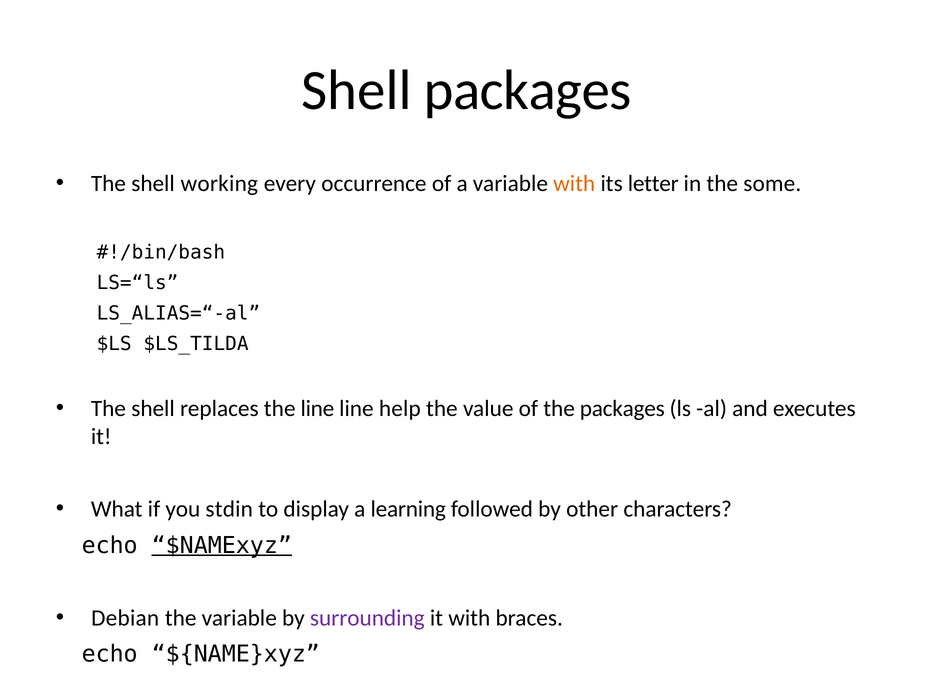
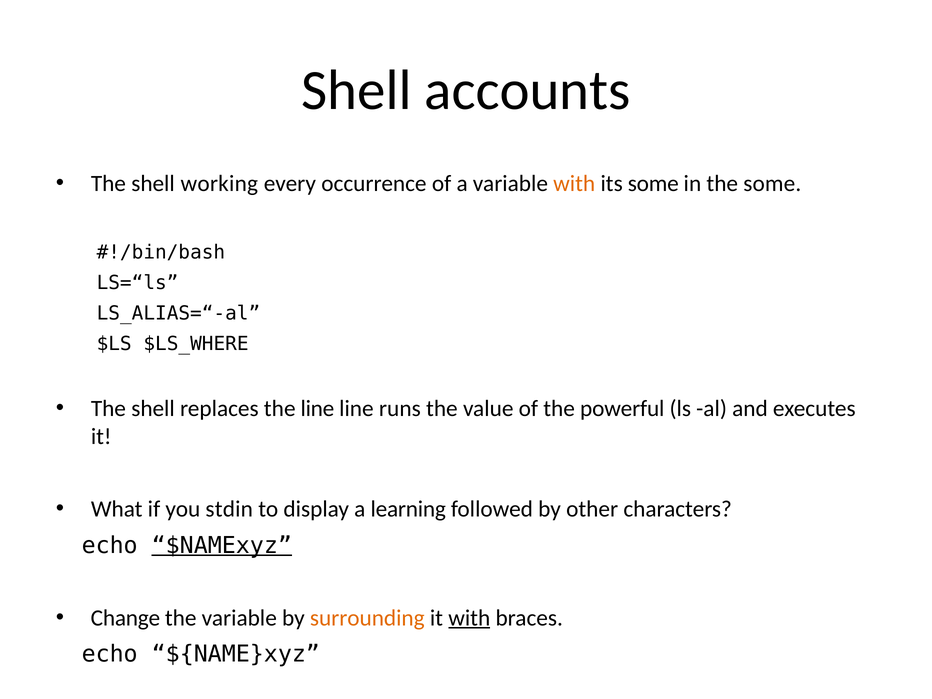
Shell packages: packages -> accounts
its letter: letter -> some
$LS_TILDA: $LS_TILDA -> $LS_WHERE
help: help -> runs
the packages: packages -> powerful
Debian: Debian -> Change
surrounding colour: purple -> orange
with at (469, 618) underline: none -> present
